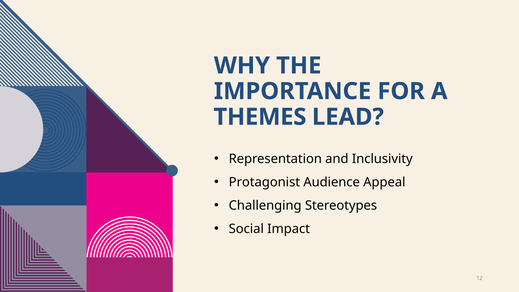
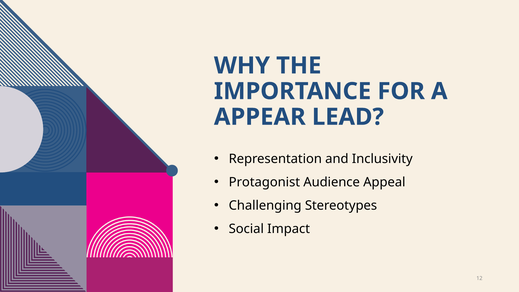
THEMES: THEMES -> APPEAR
